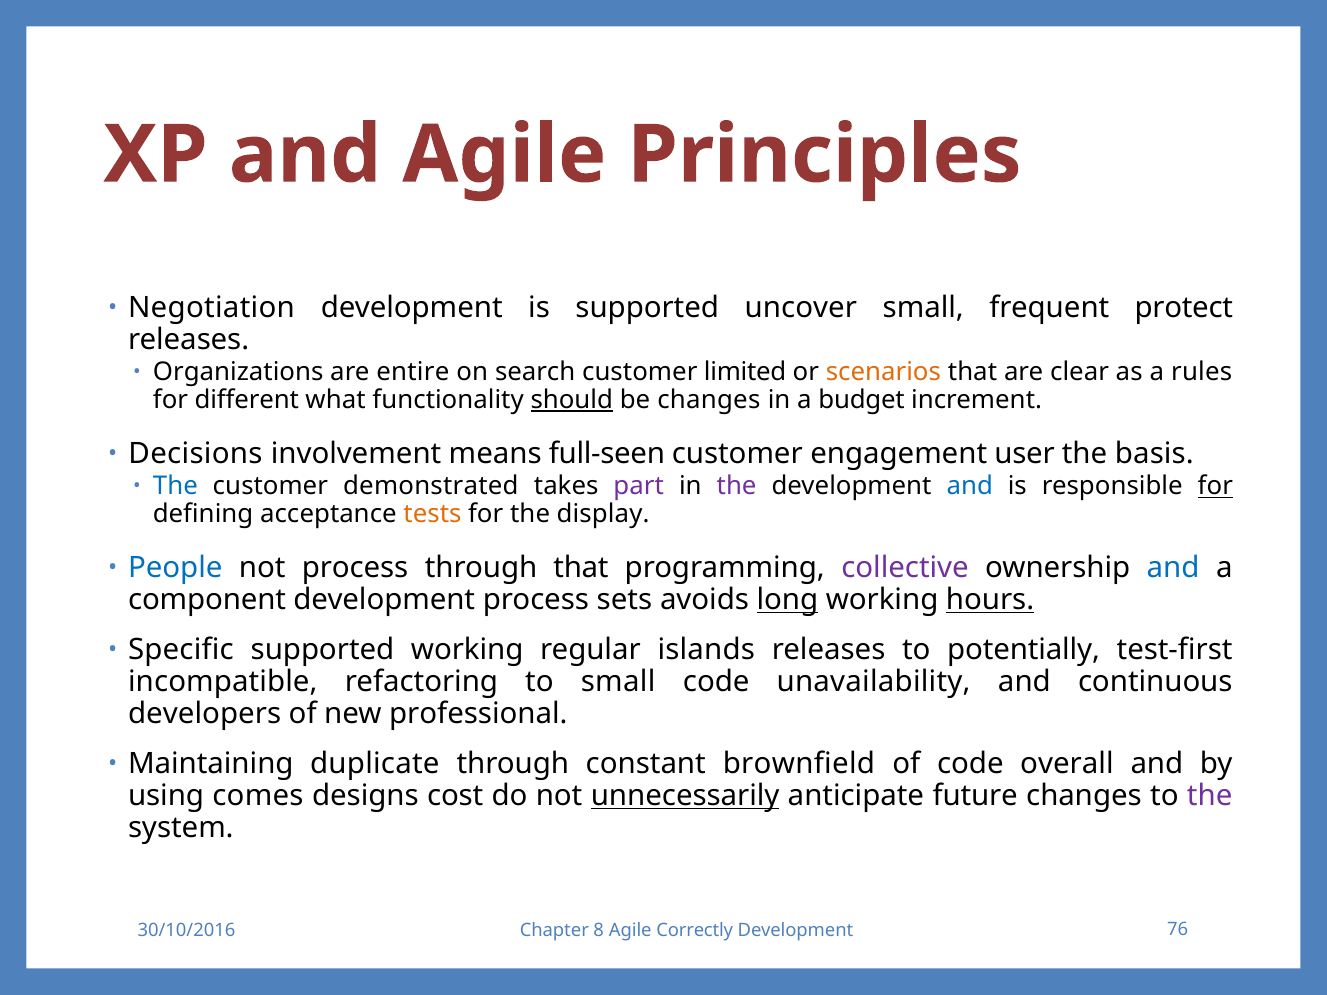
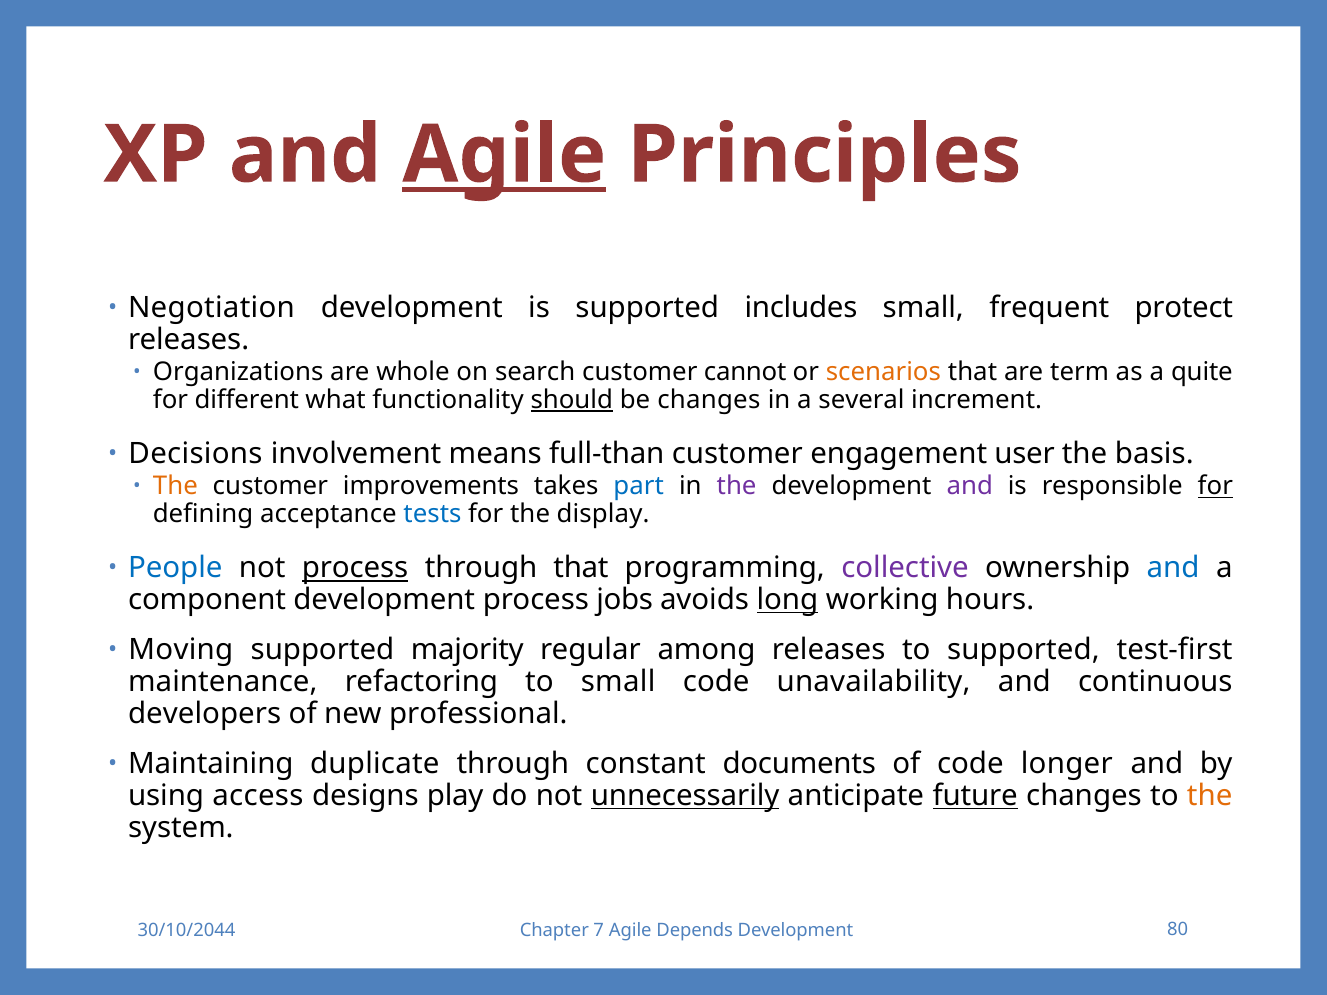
Agile at (504, 155) underline: none -> present
uncover: uncover -> includes
entire: entire -> whole
limited: limited -> cannot
clear: clear -> term
rules: rules -> quite
budget: budget -> several
full-seen: full-seen -> full-than
The at (175, 487) colour: blue -> orange
demonstrated: demonstrated -> improvements
part colour: purple -> blue
and at (970, 487) colour: blue -> purple
tests colour: orange -> blue
process at (355, 568) underline: none -> present
sets: sets -> jobs
hours underline: present -> none
Specific: Specific -> Moving
supported working: working -> majority
islands: islands -> among
to potentially: potentially -> supported
incompatible: incompatible -> maintenance
brownfield: brownfield -> documents
overall: overall -> longer
comes: comes -> access
cost: cost -> play
future underline: none -> present
the at (1210, 796) colour: purple -> orange
30/10/2016: 30/10/2016 -> 30/10/2044
8: 8 -> 7
Correctly: Correctly -> Depends
76: 76 -> 80
